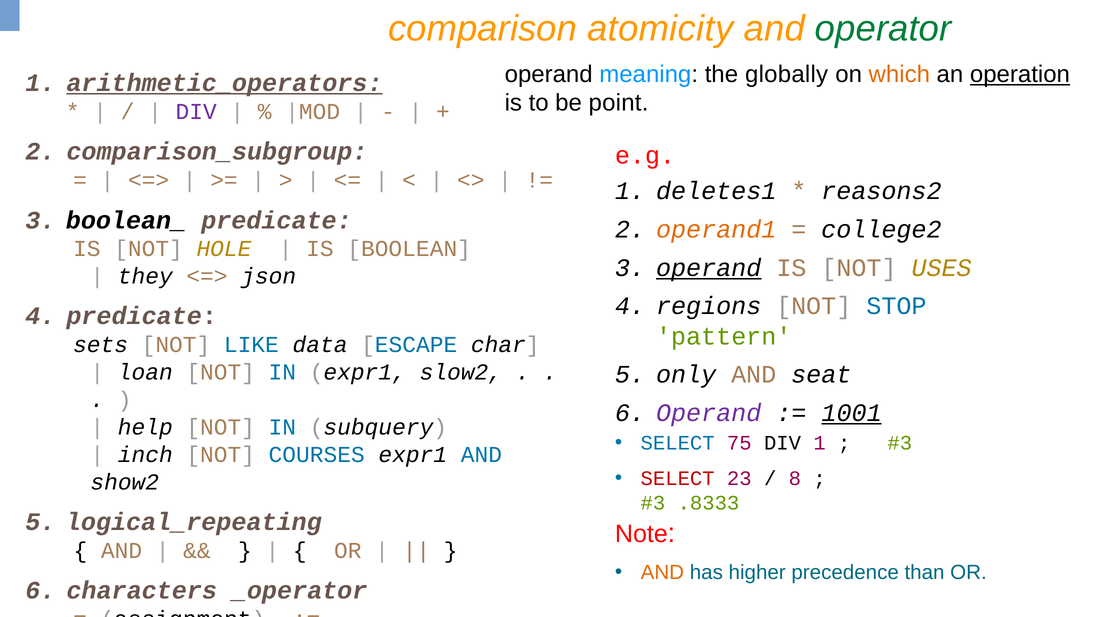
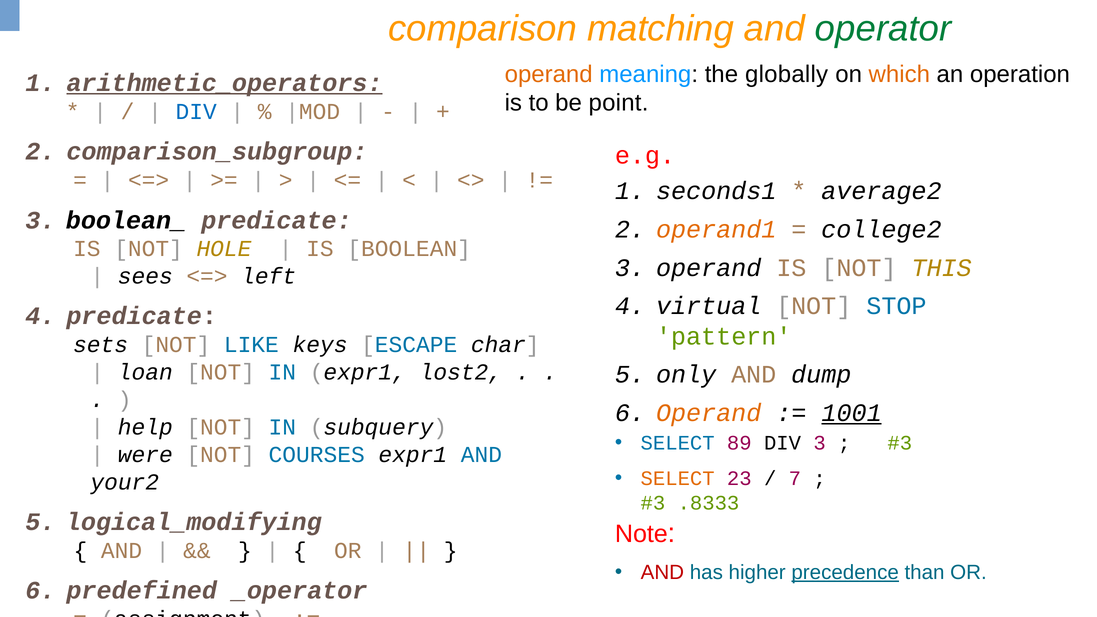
atomicity: atomicity -> matching
operand at (549, 74) colour: black -> orange
operation underline: present -> none
DIV at (196, 112) colour: purple -> blue
deletes1: deletes1 -> seconds1
reasons2: reasons2 -> average2
operand at (709, 268) underline: present -> none
USES: USES -> THIS
they: they -> sees
json: json -> left
regions: regions -> virtual
data: data -> keys
slow2: slow2 -> lost2
seat: seat -> dump
Operand at (709, 413) colour: purple -> orange
75: 75 -> 89
DIV 1: 1 -> 3
inch: inch -> were
SELECT at (678, 479) colour: red -> orange
8: 8 -> 7
show2: show2 -> your2
logical_repeating: logical_repeating -> logical_modifying
AND at (662, 573) colour: orange -> red
precedence underline: none -> present
characters: characters -> predefined
